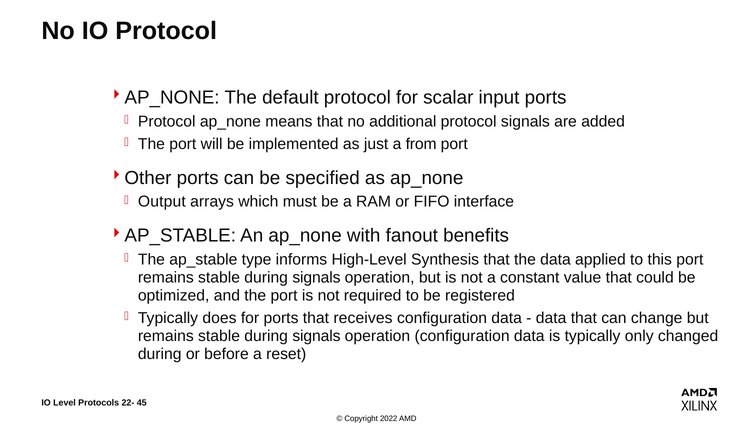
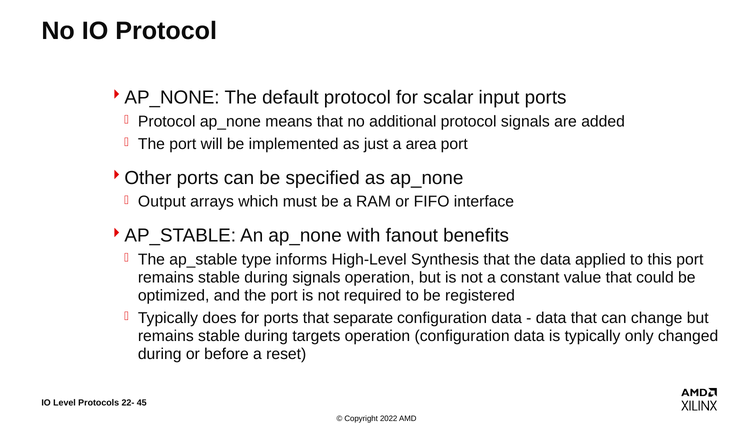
from: from -> area
receives: receives -> separate
signals at (316, 336): signals -> targets
